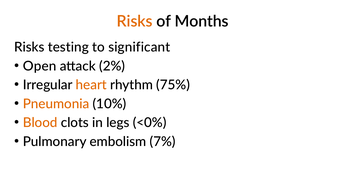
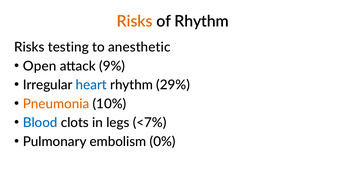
of Months: Months -> Rhythm
significant: significant -> anesthetic
2%: 2% -> 9%
heart colour: orange -> blue
75%: 75% -> 29%
Blood colour: orange -> blue
<0%: <0% -> <7%
7%: 7% -> 0%
